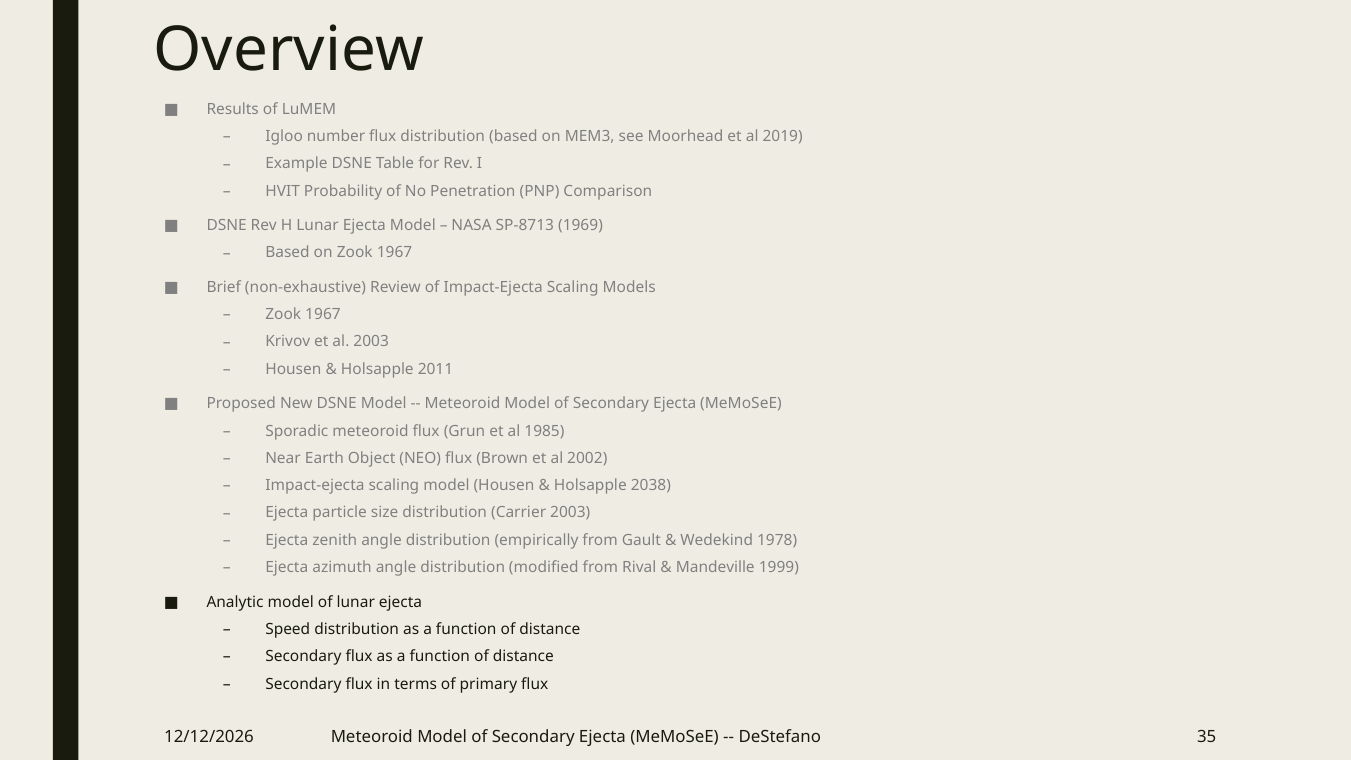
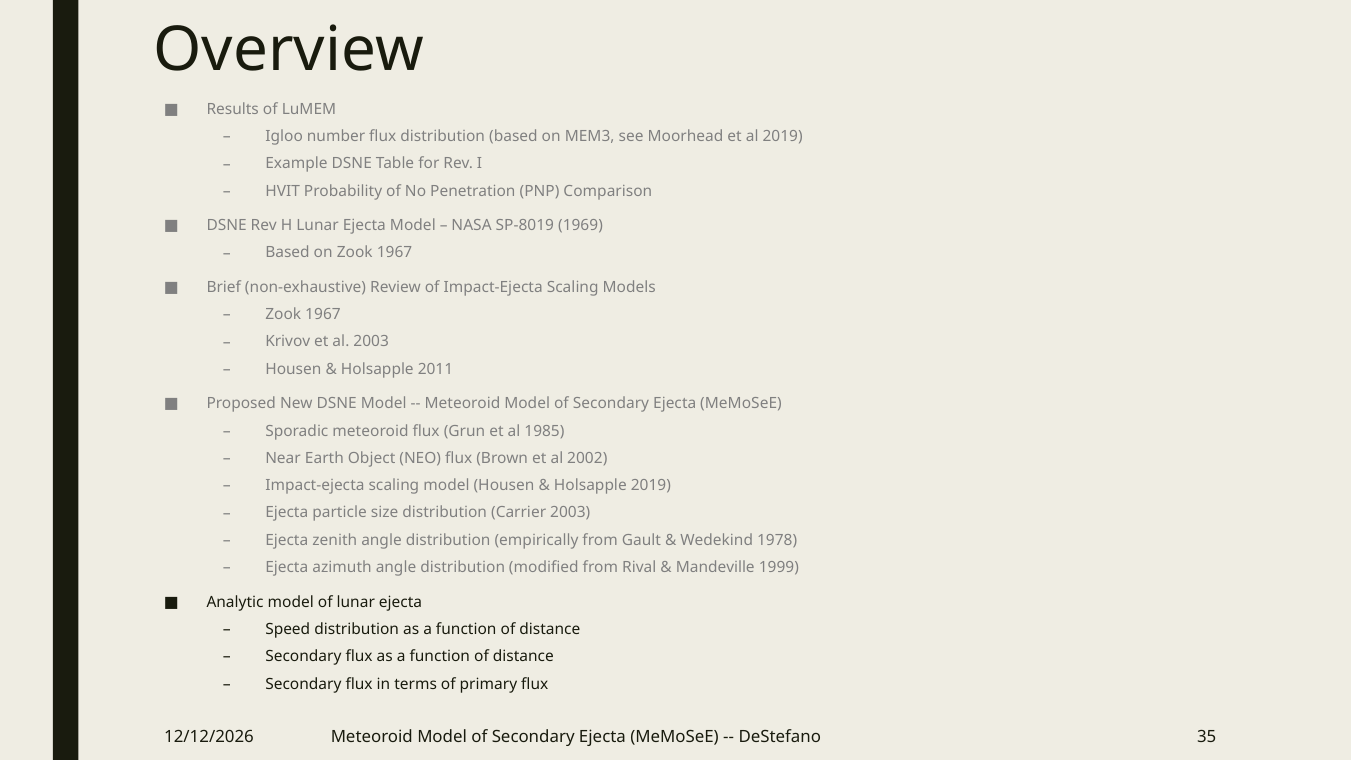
SP-8713: SP-8713 -> SP-8019
Holsapple 2038: 2038 -> 2019
